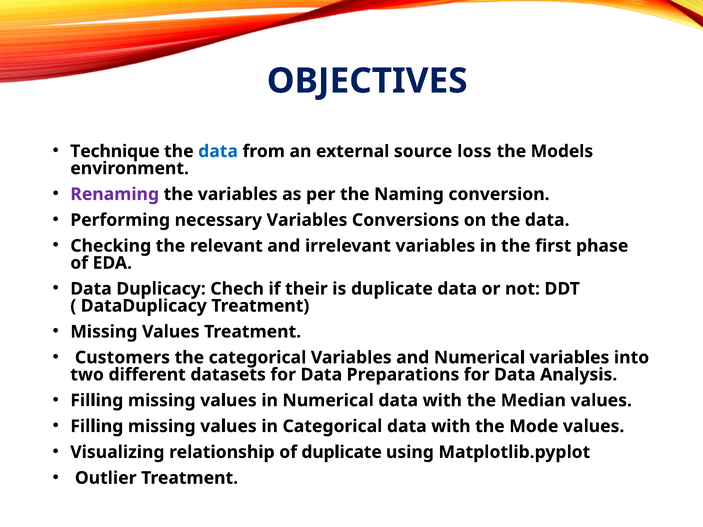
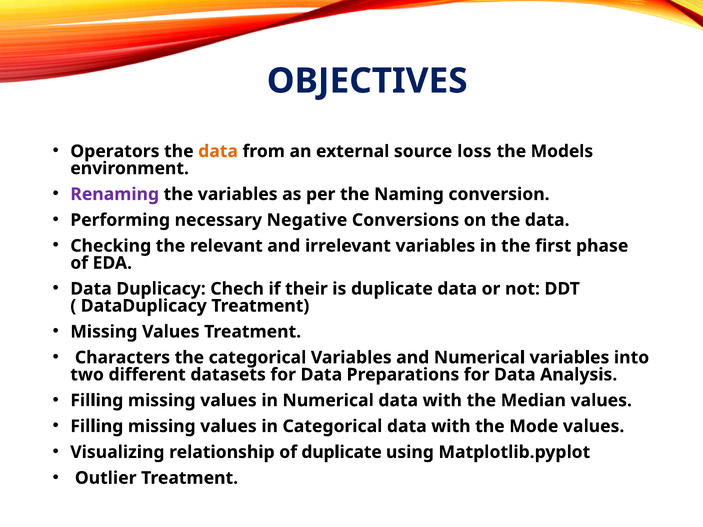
Technique: Technique -> Operators
data at (218, 151) colour: blue -> orange
necessary Variables: Variables -> Negative
Customers: Customers -> Characters
